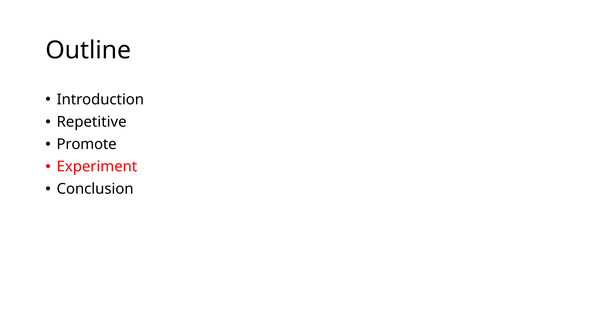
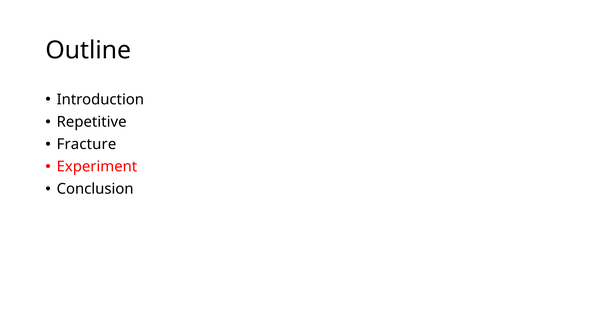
Promote: Promote -> Fracture
